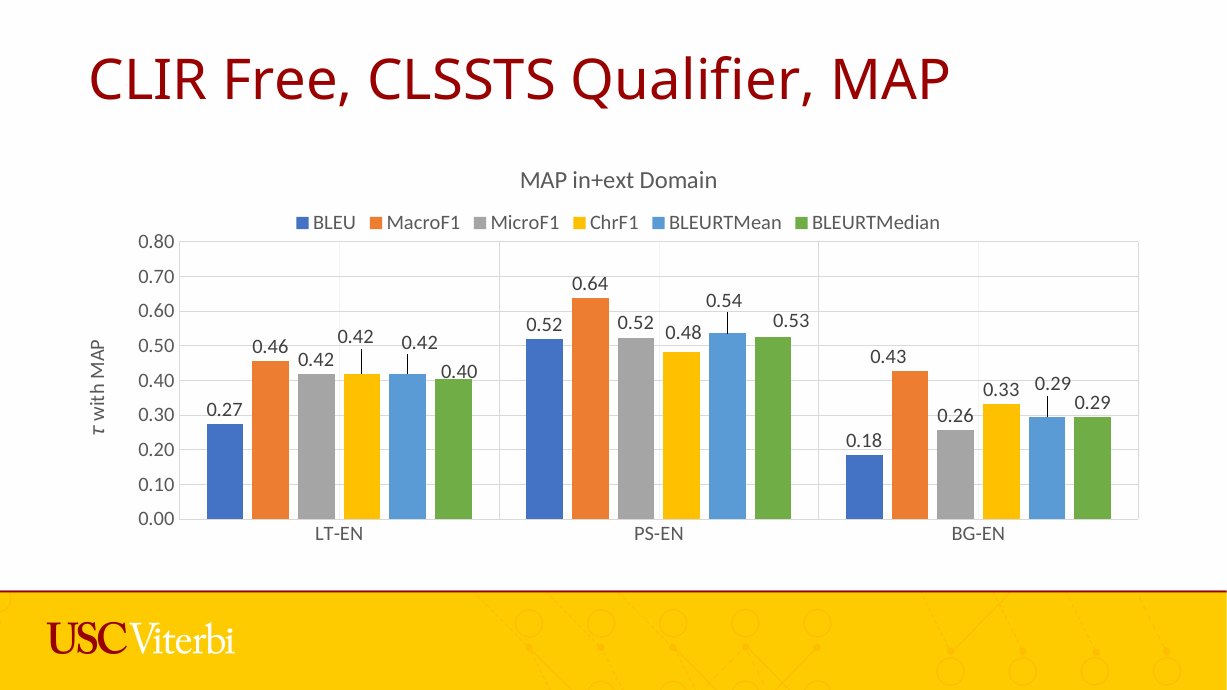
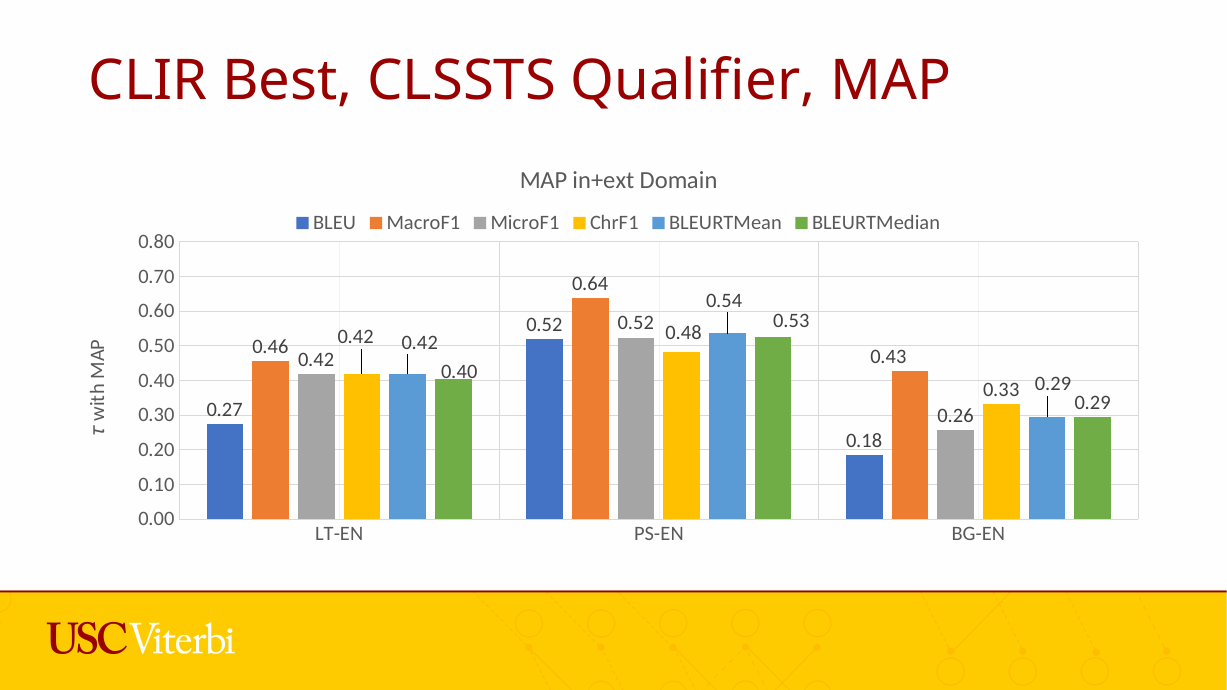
Free: Free -> Best
